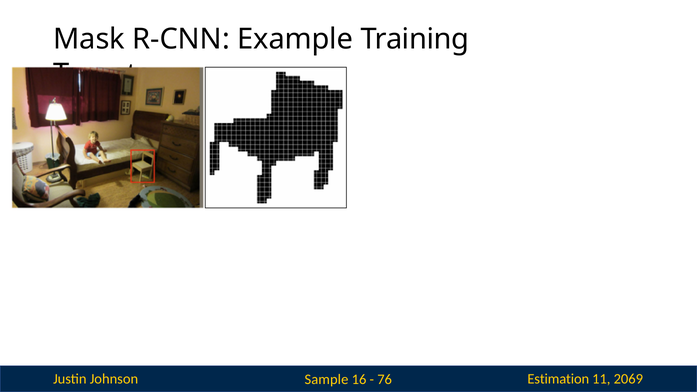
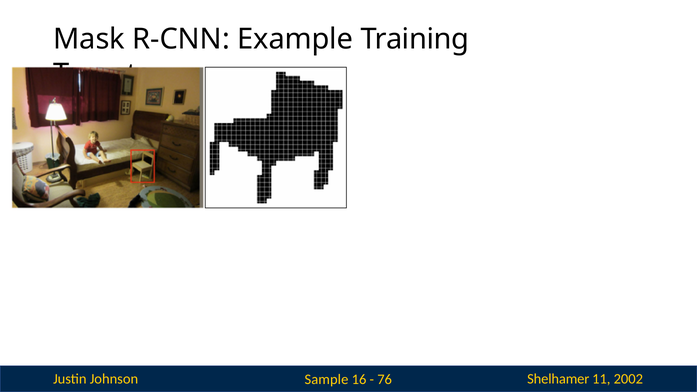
Estimation: Estimation -> Shelhamer
2069: 2069 -> 2002
